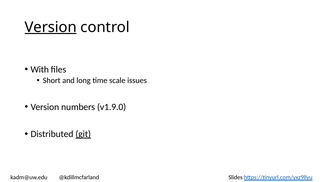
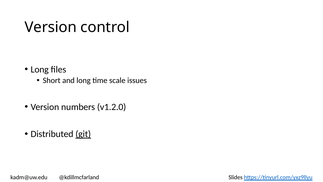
Version at (51, 27) underline: present -> none
With at (40, 69): With -> Long
v1.9.0: v1.9.0 -> v1.2.0
